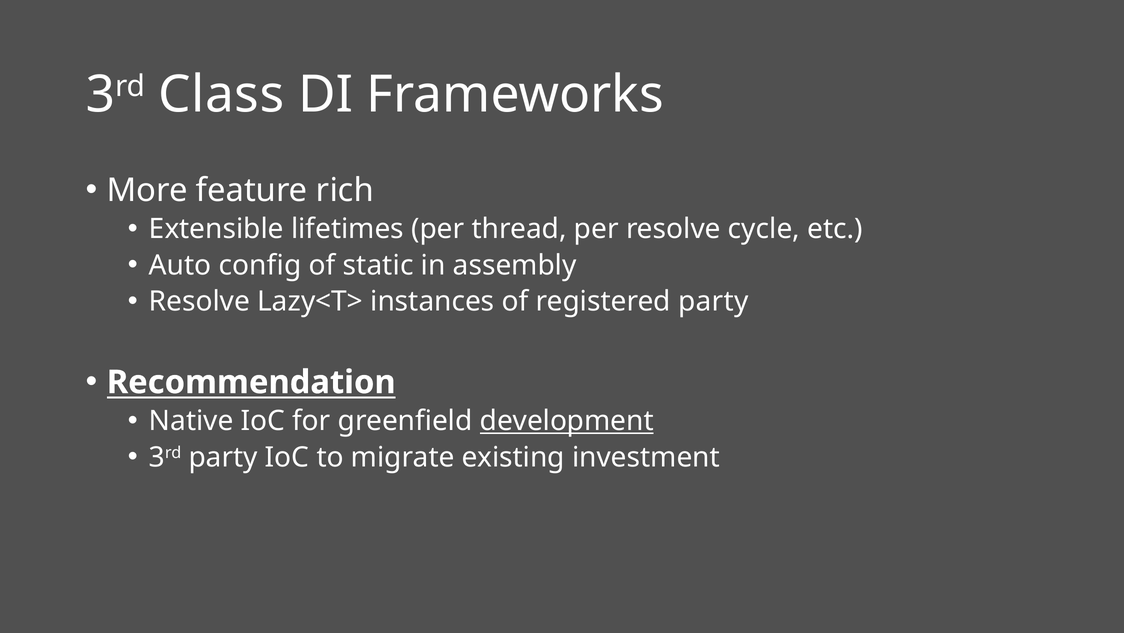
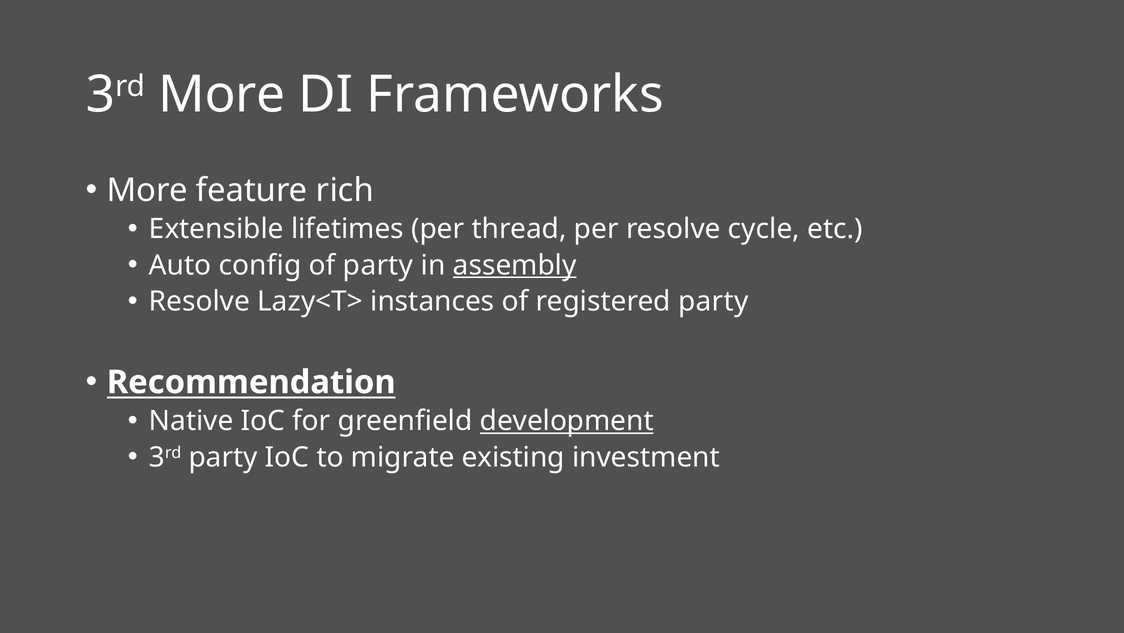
3rd Class: Class -> More
of static: static -> party
assembly underline: none -> present
